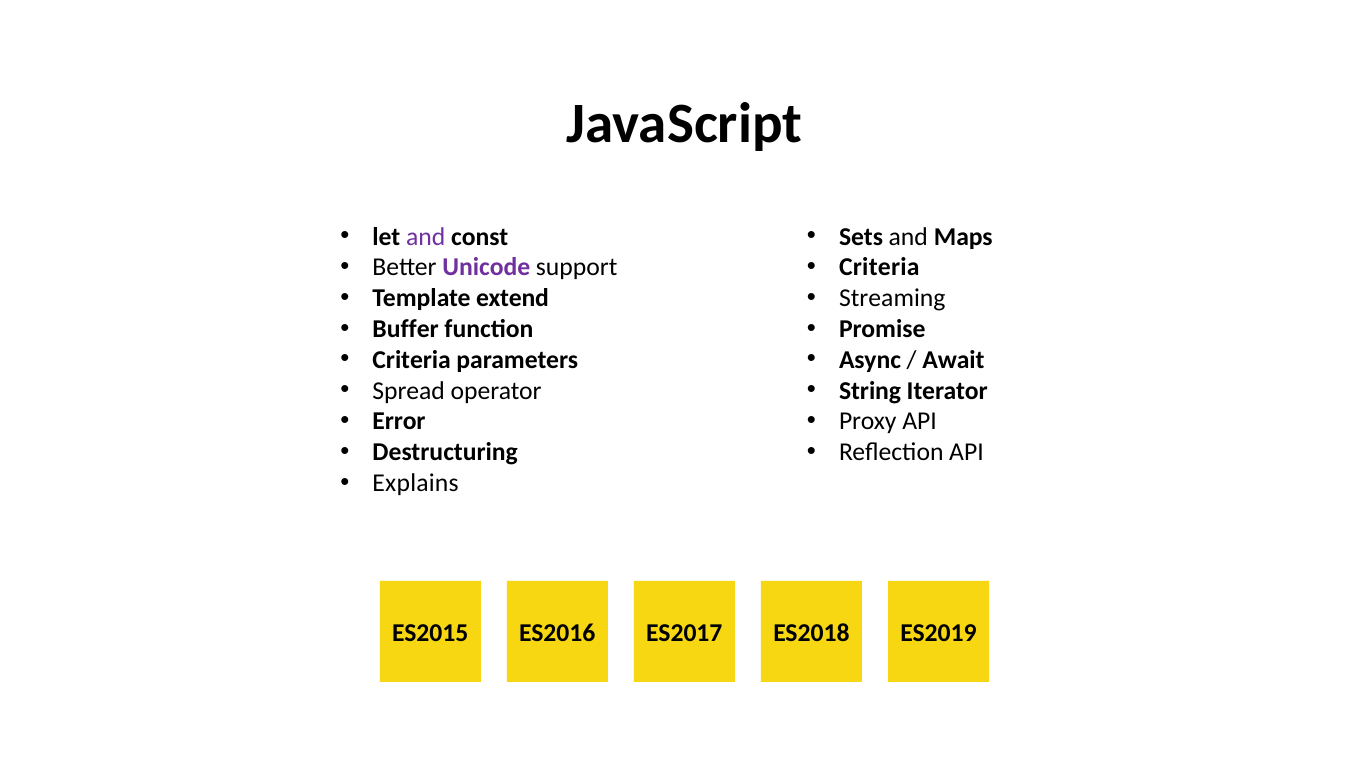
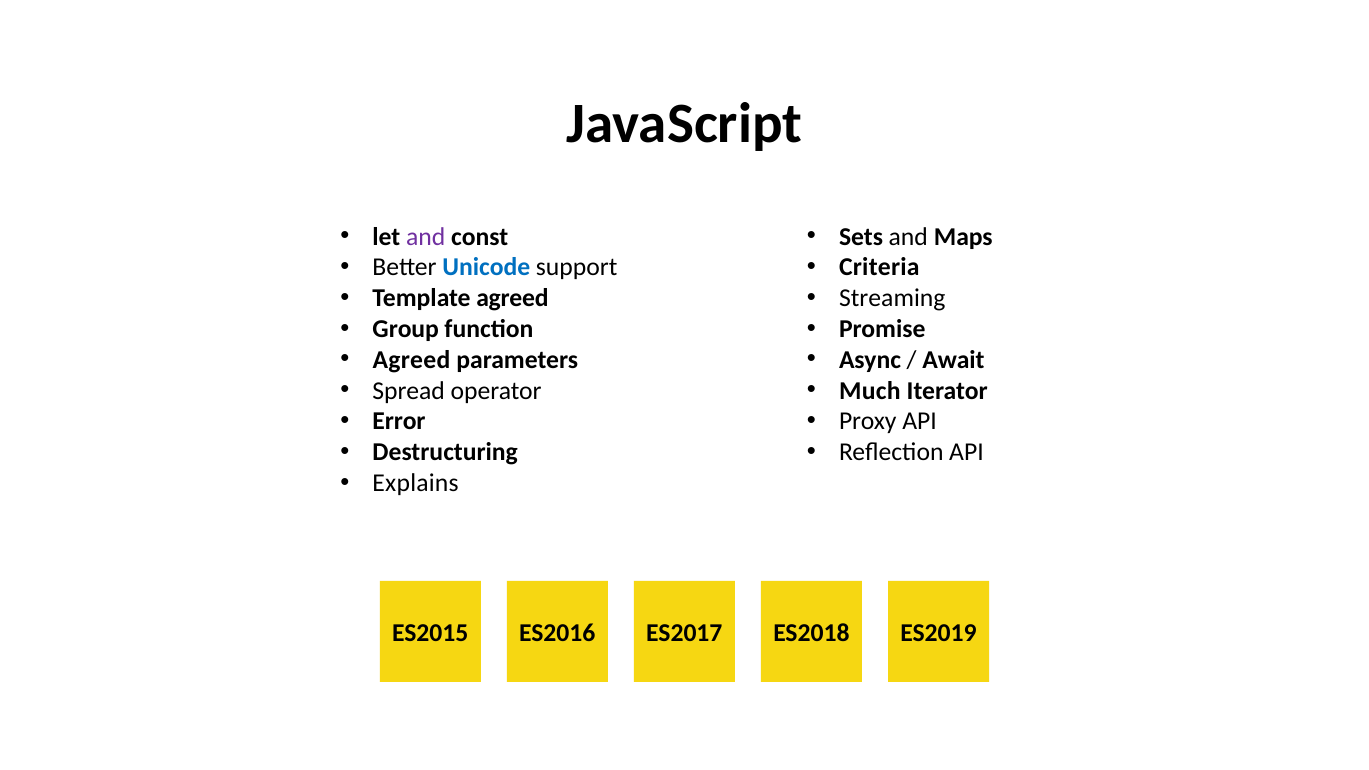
Unicode colour: purple -> blue
Template extend: extend -> agreed
Buffer: Buffer -> Group
Criteria at (412, 360): Criteria -> Agreed
String: String -> Much
